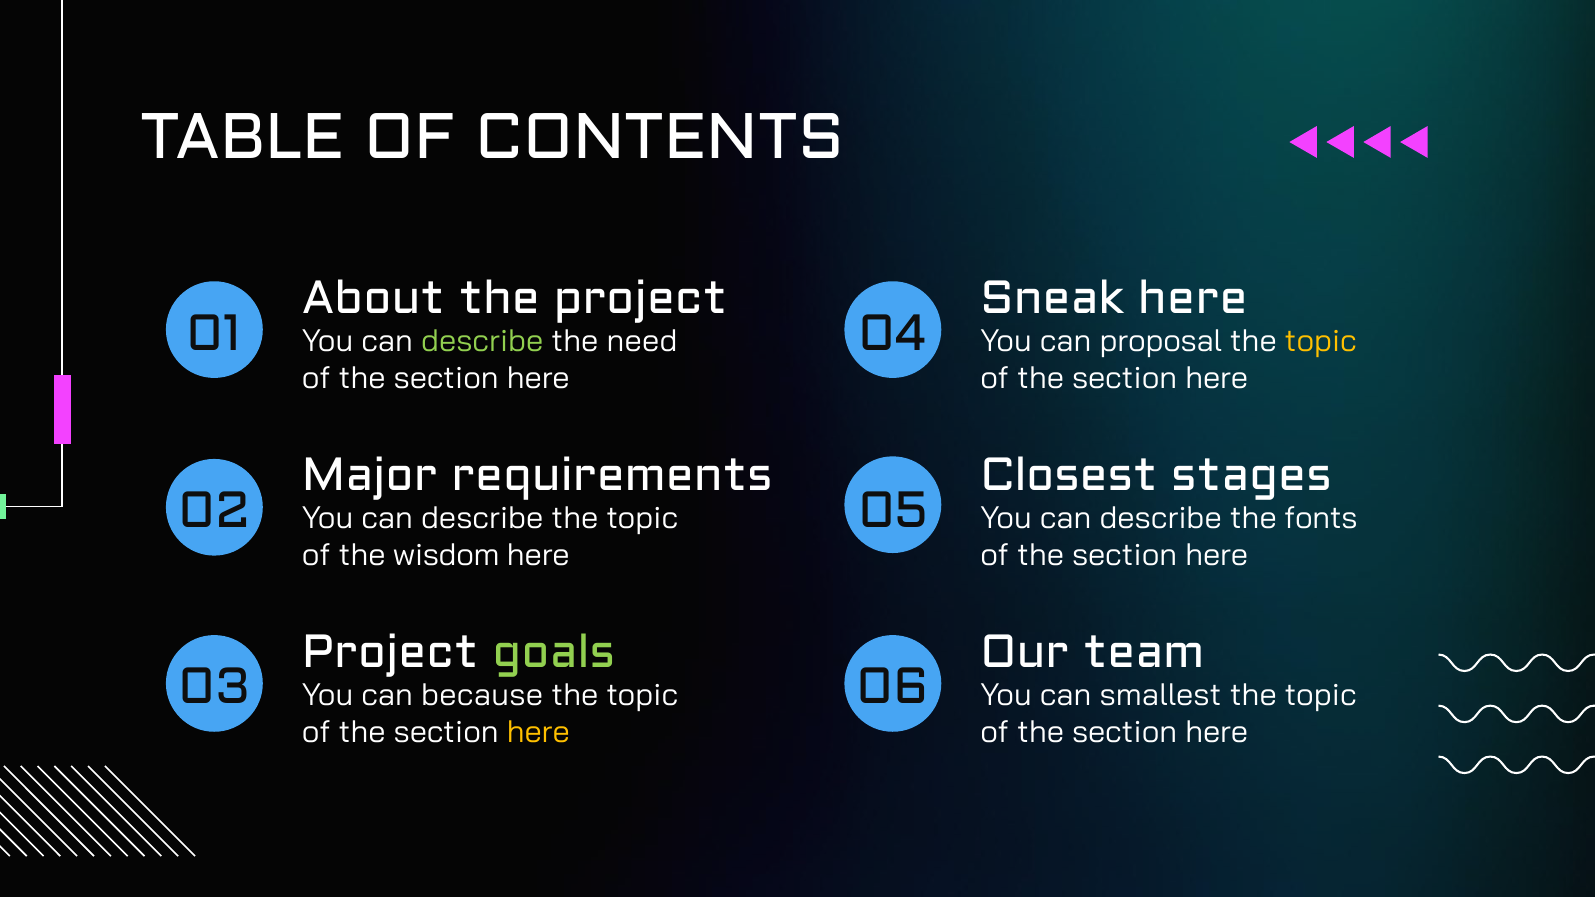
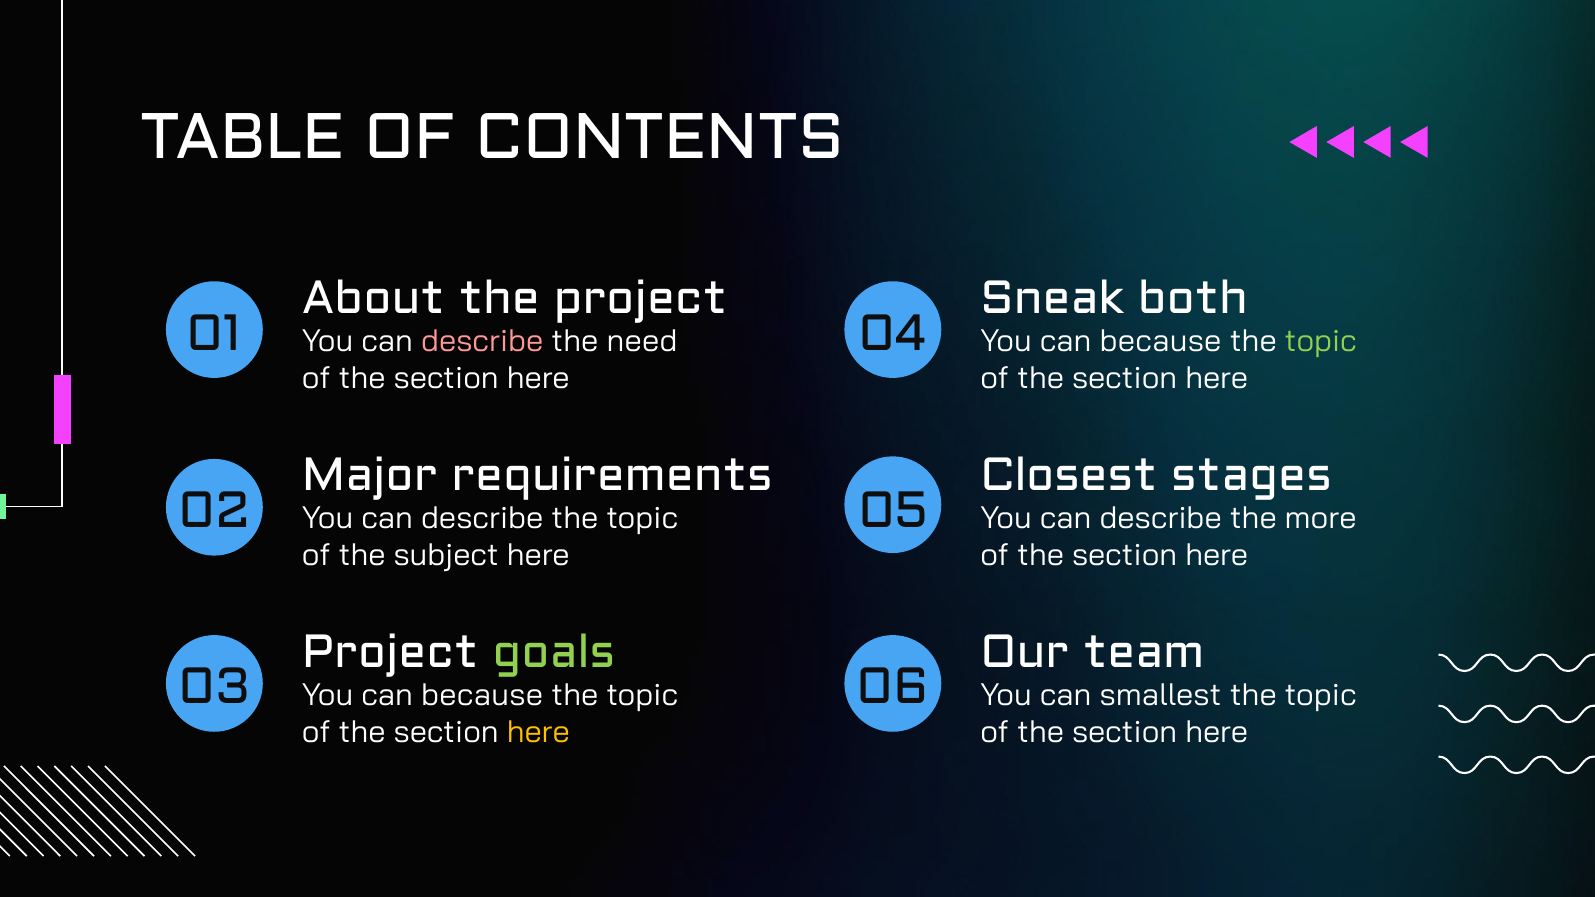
Sneak here: here -> both
describe at (482, 341) colour: light green -> pink
proposal at (1161, 341): proposal -> because
topic at (1321, 341) colour: yellow -> light green
fonts: fonts -> more
wisdom: wisdom -> subject
